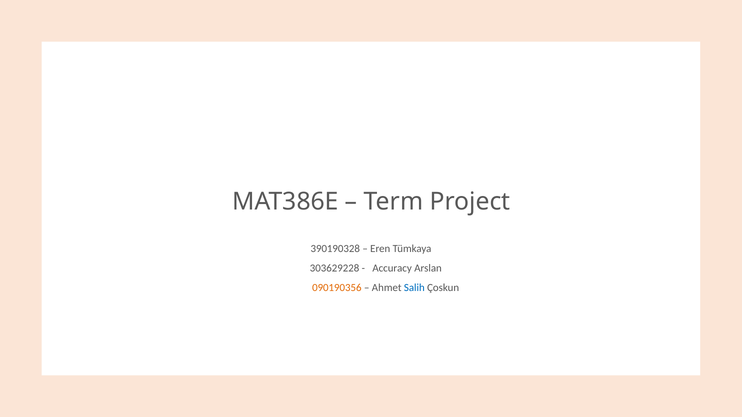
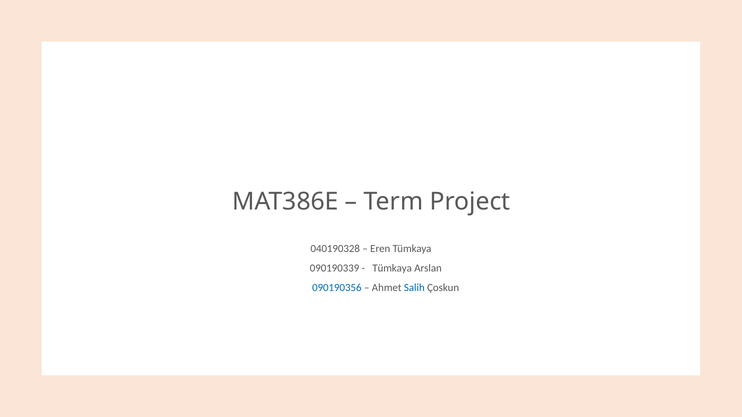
390190328: 390190328 -> 040190328
303629228: 303629228 -> 090190339
Accuracy at (392, 268): Accuracy -> Tümkaya
090190356 colour: orange -> blue
